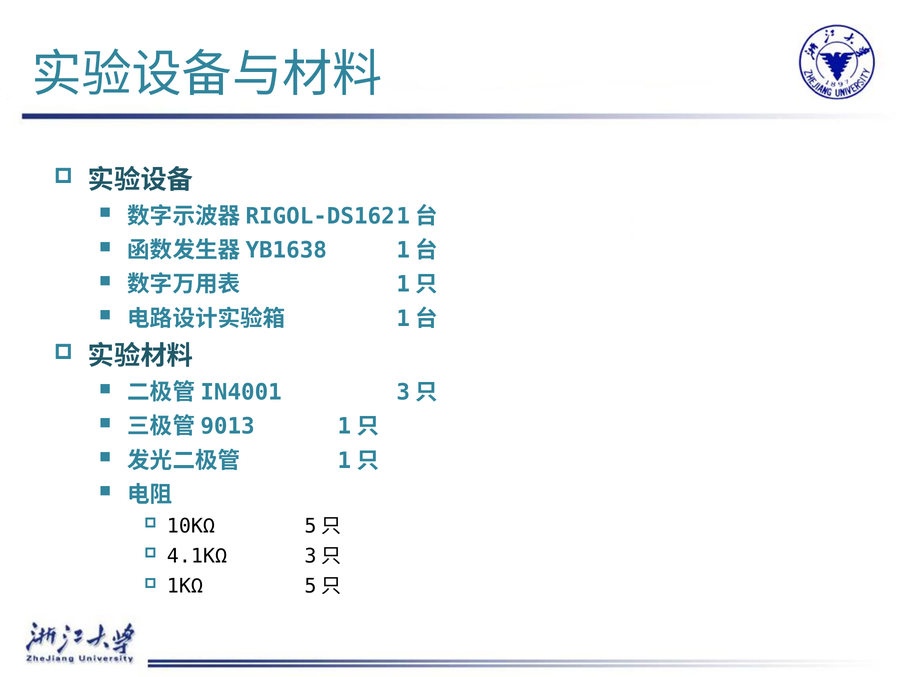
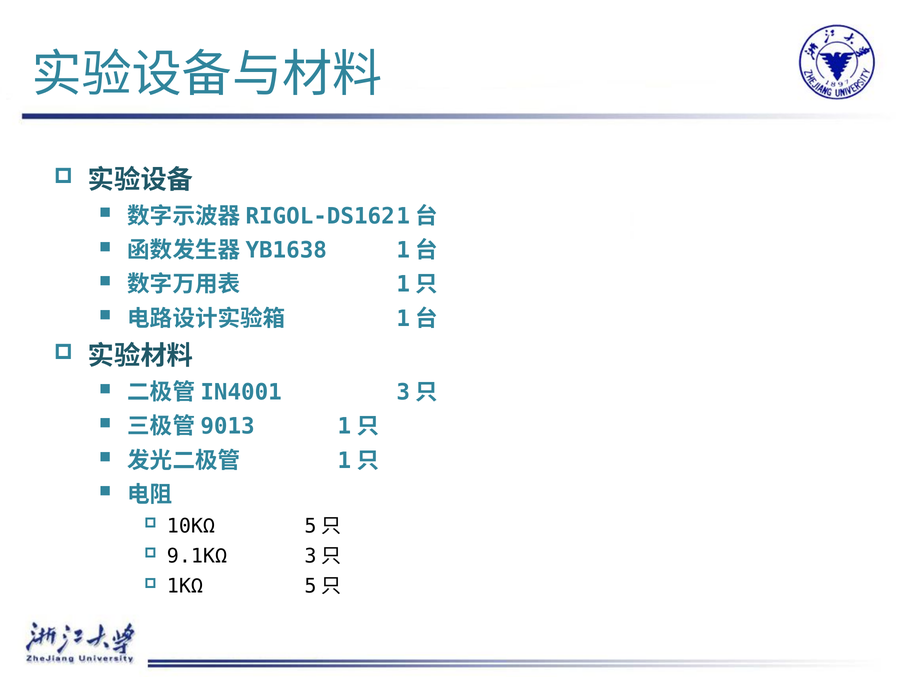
4.1KΩ: 4.1KΩ -> 9.1KΩ
